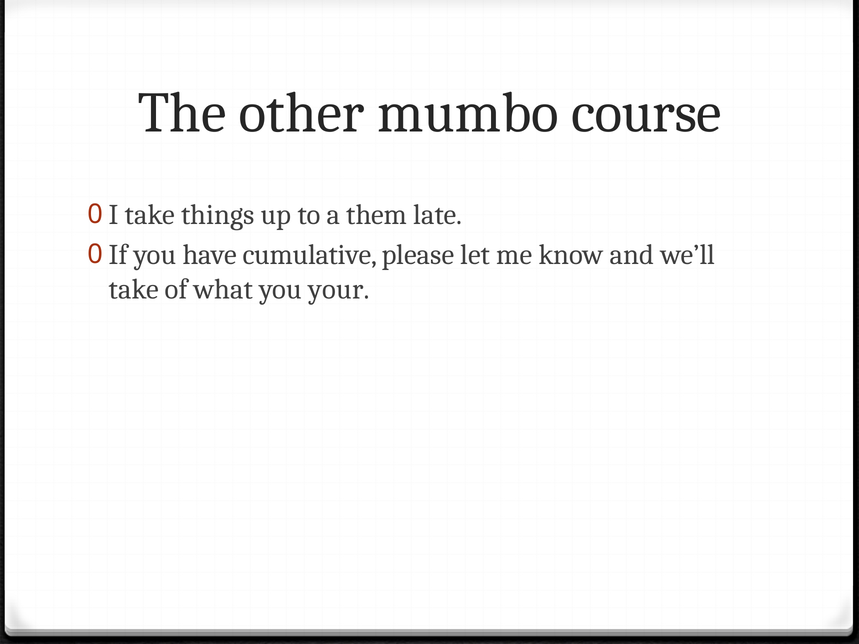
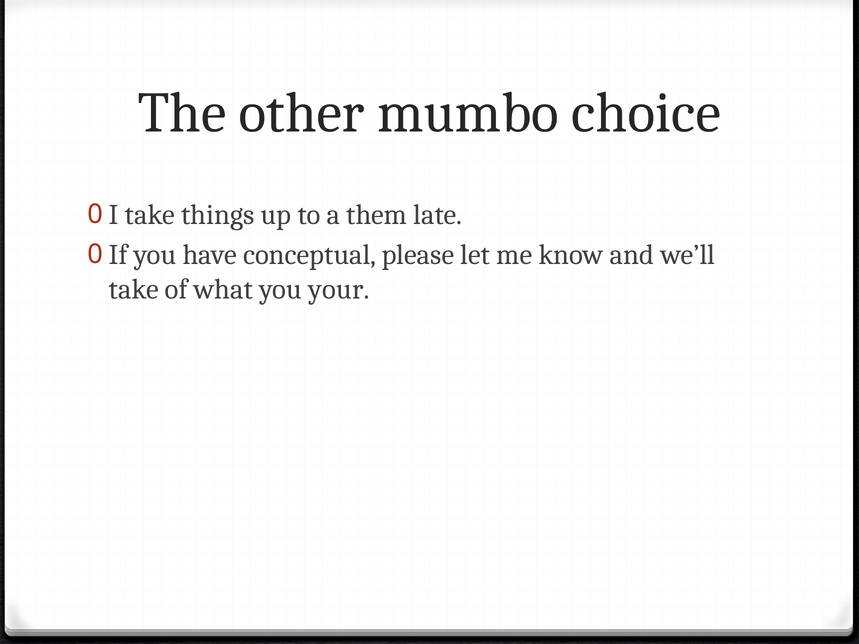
course: course -> choice
cumulative: cumulative -> conceptual
